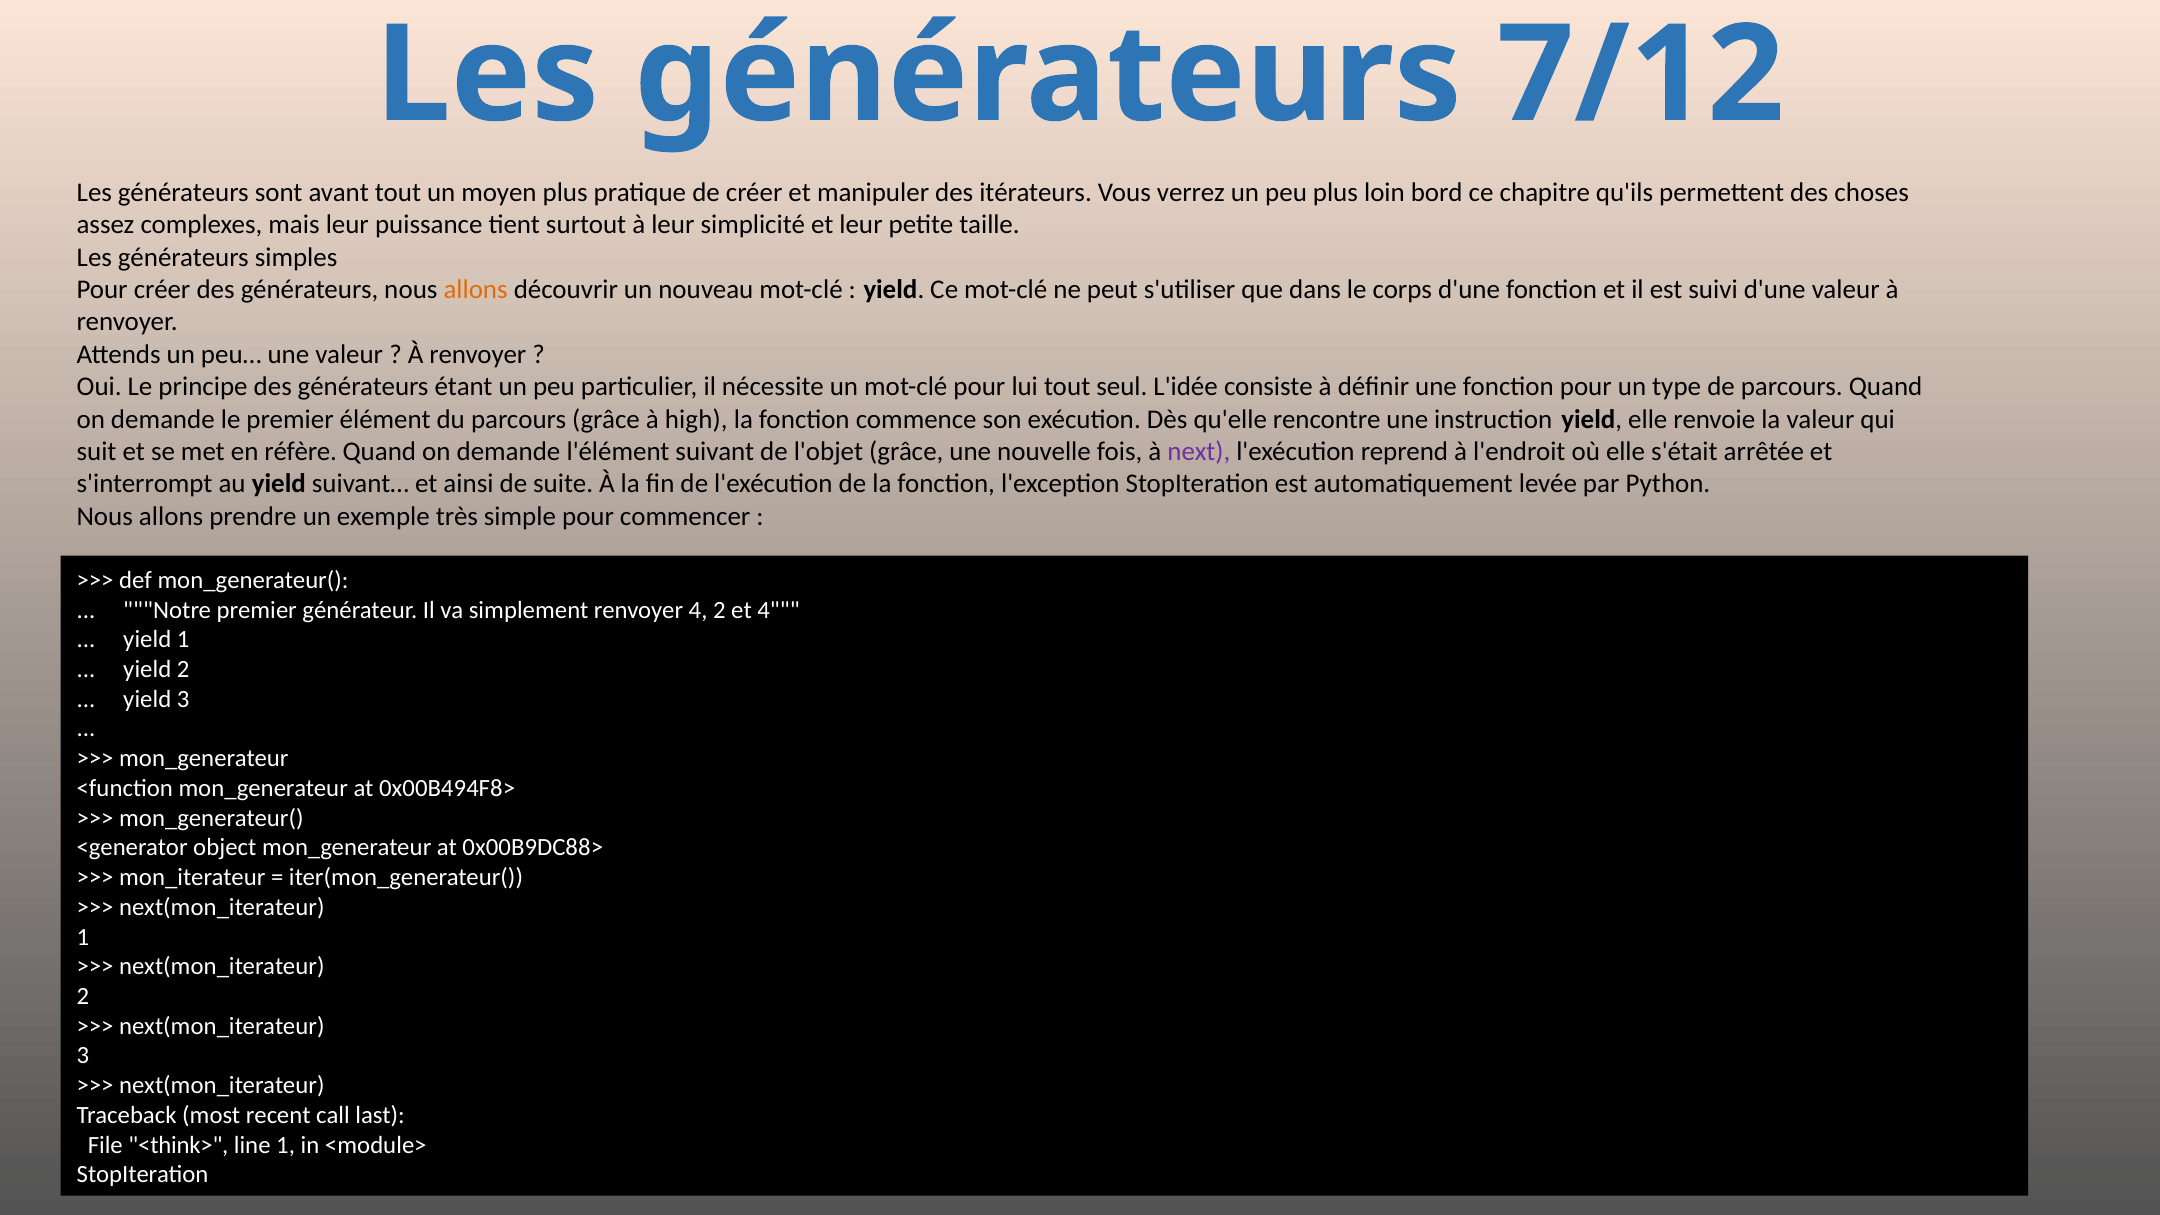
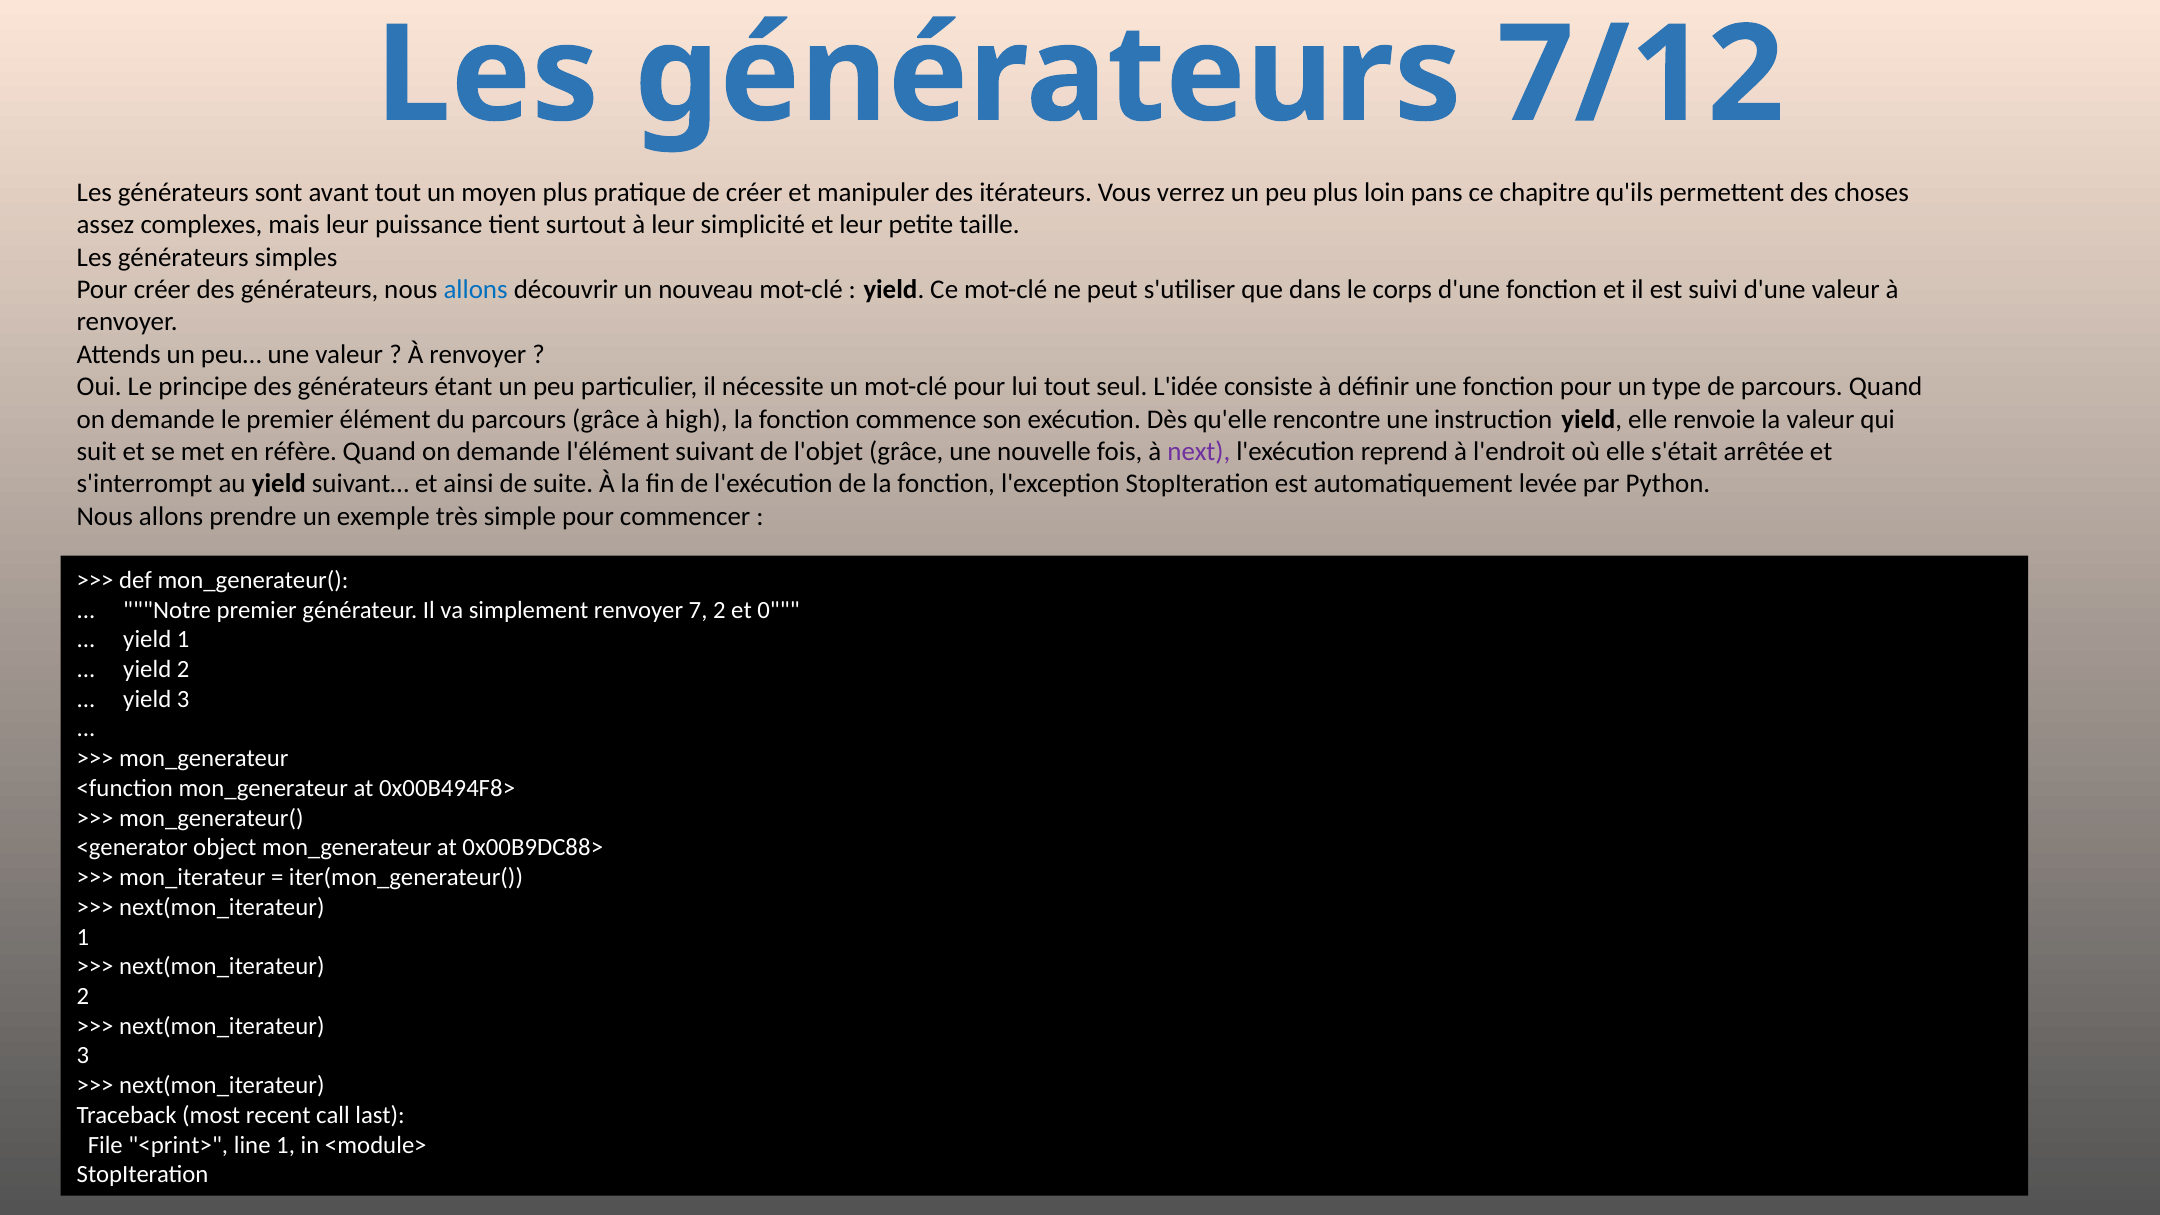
bord: bord -> pans
allons at (476, 290) colour: orange -> blue
renvoyer 4: 4 -> 7
et 4: 4 -> 0
<think>: <think> -> <print>
